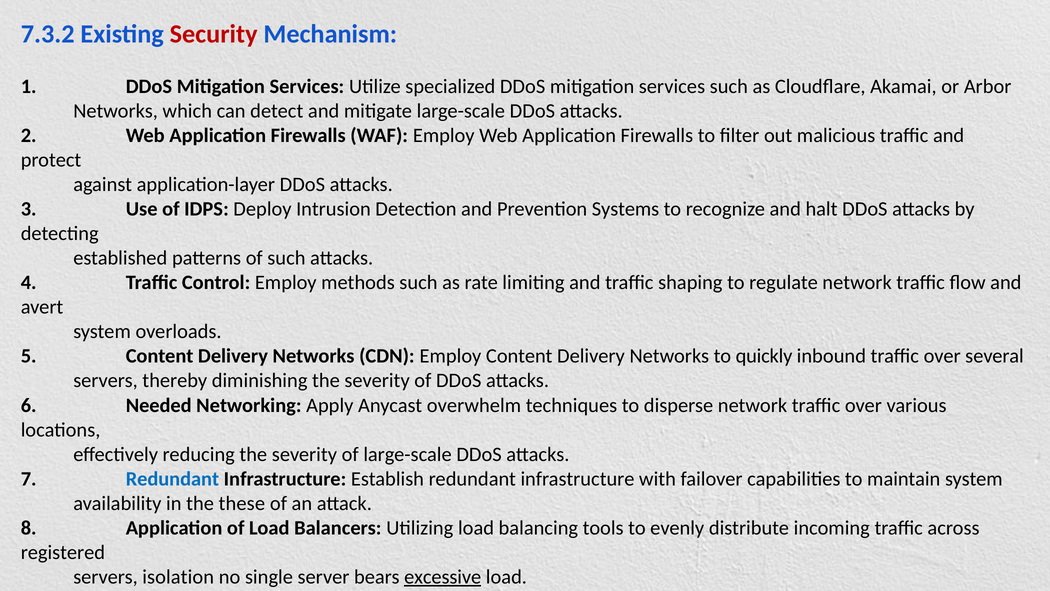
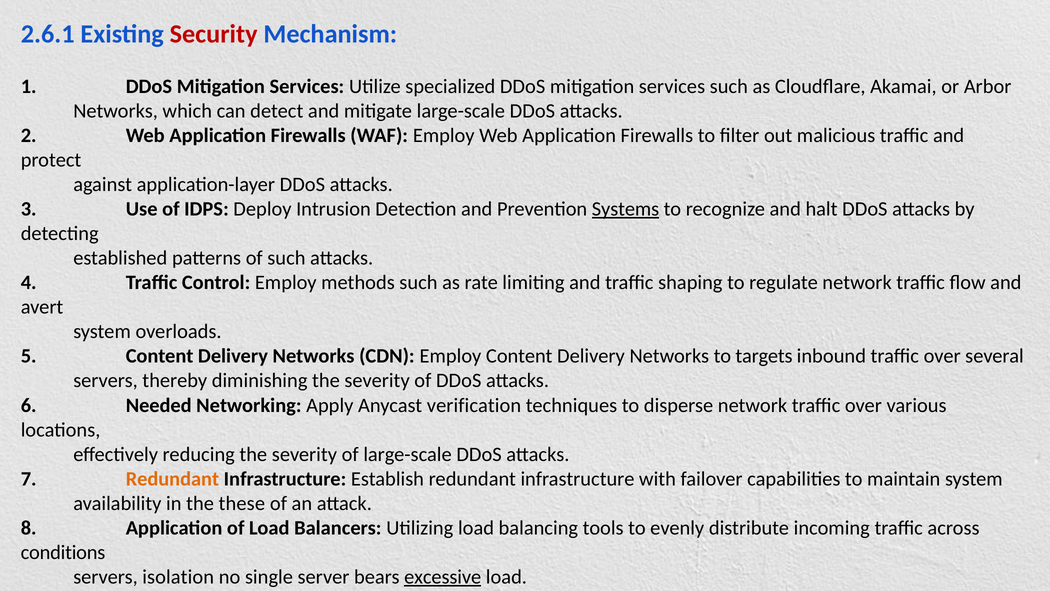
7.3.2: 7.3.2 -> 2.6.1
Systems underline: none -> present
Networks to quickly: quickly -> targets
overwhelm: overwhelm -> verification
Redundant at (172, 479) colour: blue -> orange
registered: registered -> conditions
